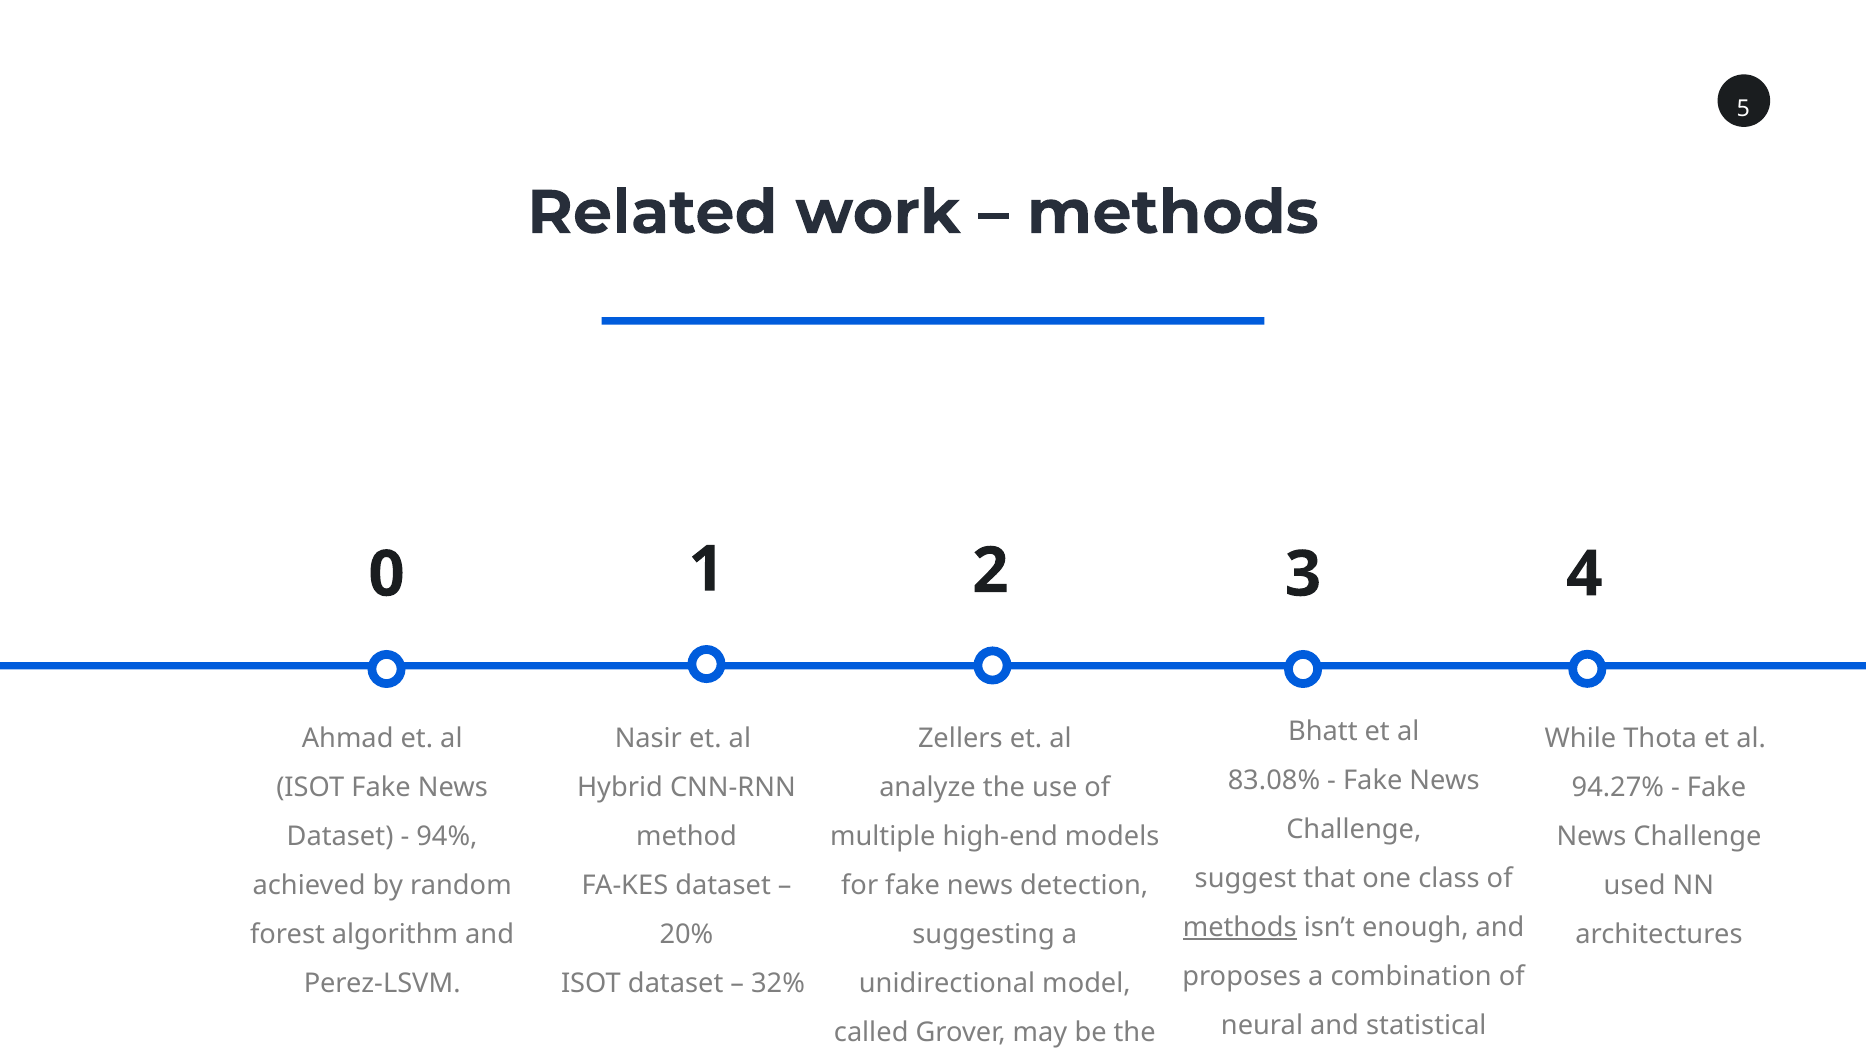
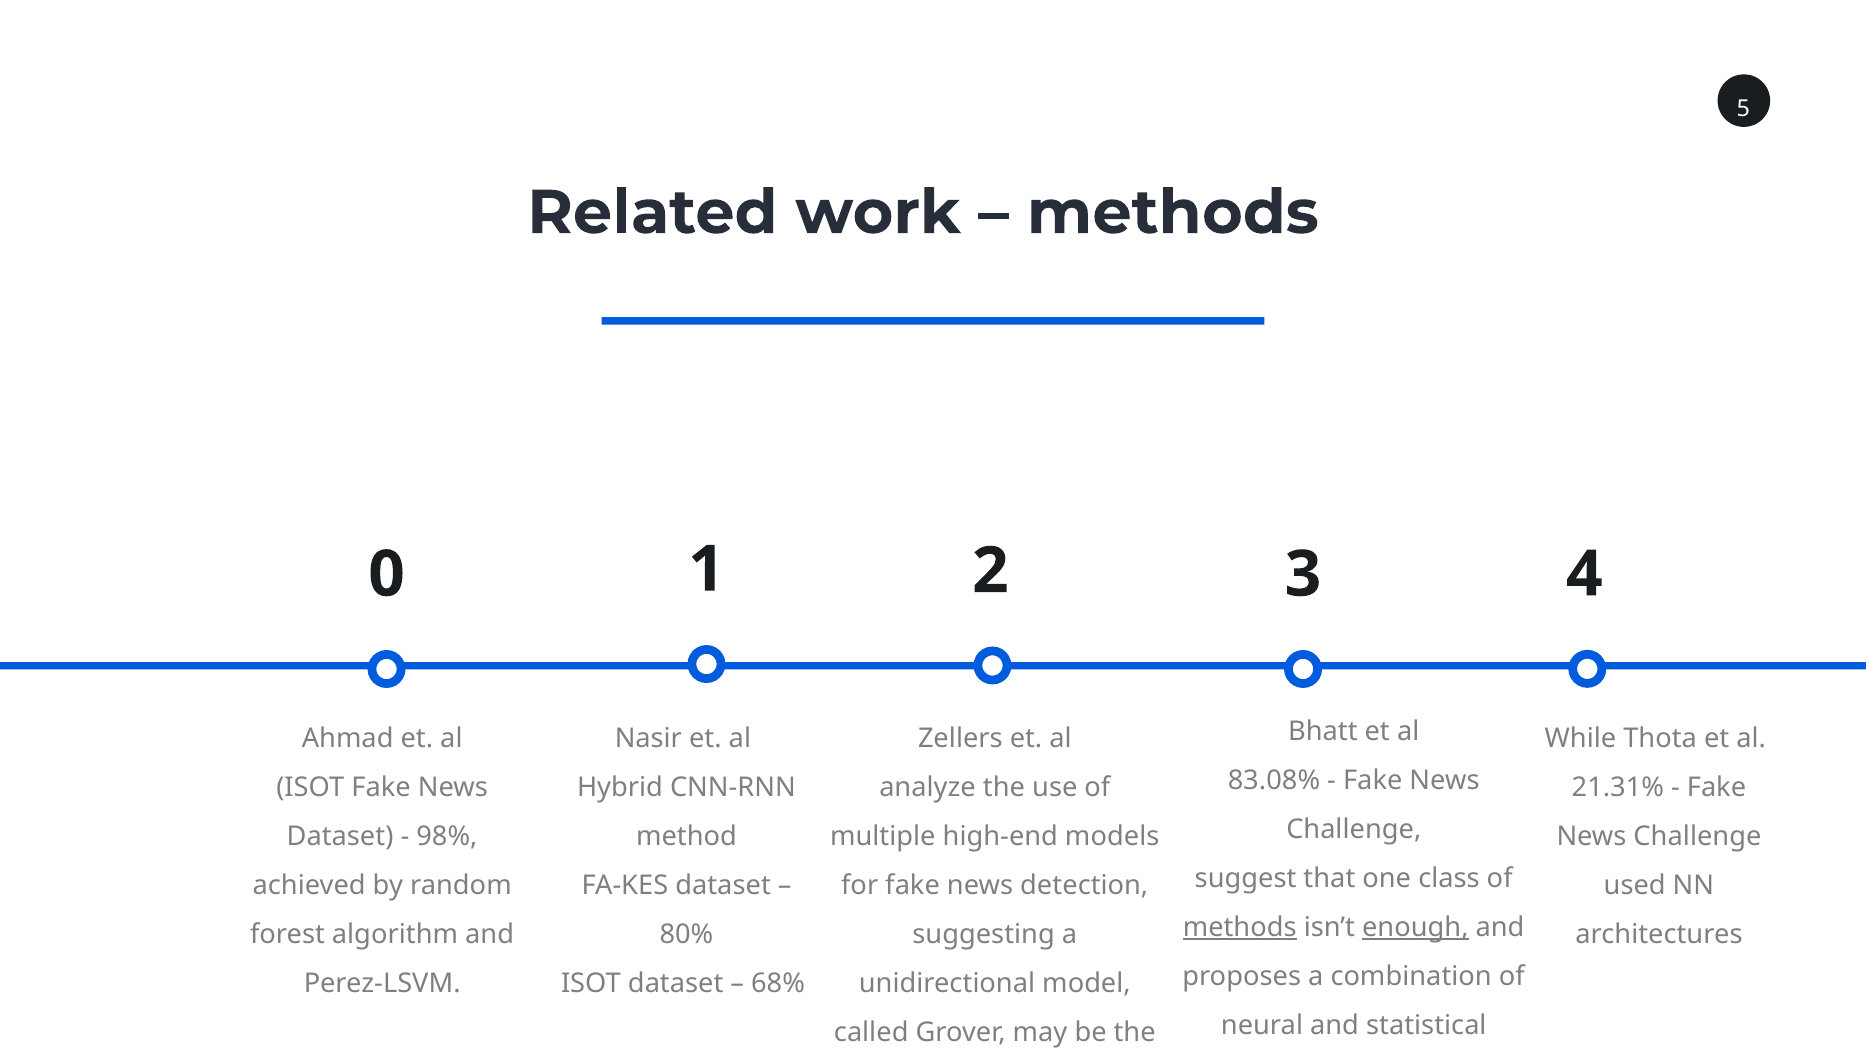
94.27%: 94.27% -> 21.31%
94%: 94% -> 98%
enough underline: none -> present
20%: 20% -> 80%
32%: 32% -> 68%
